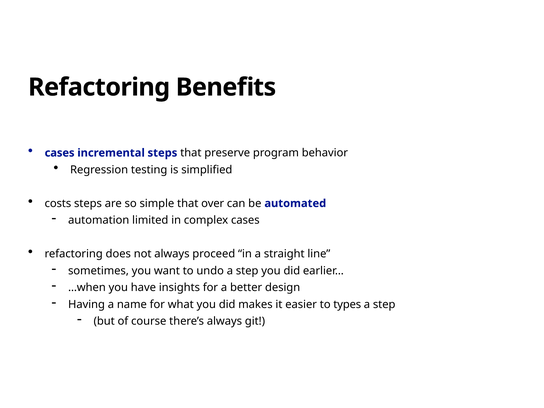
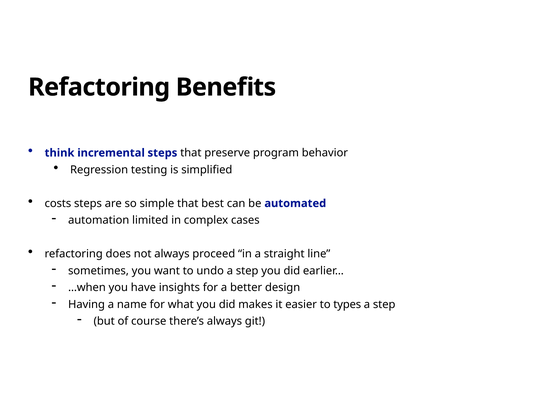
cases at (60, 153): cases -> think
over: over -> best
